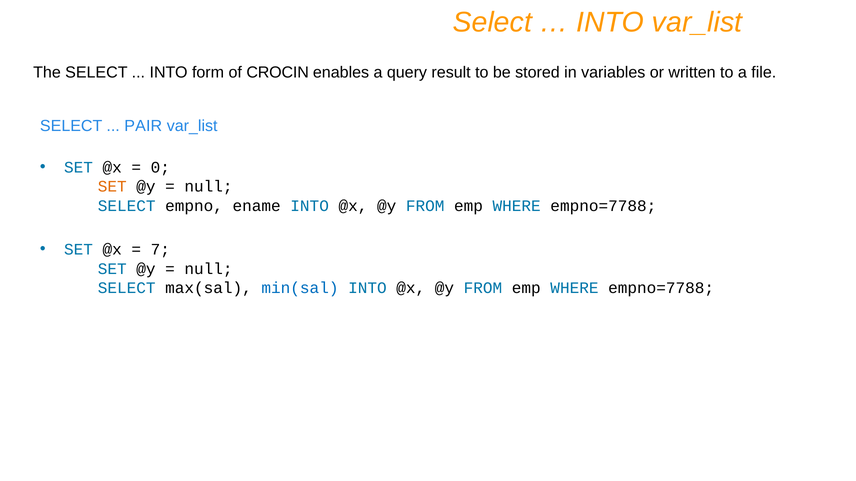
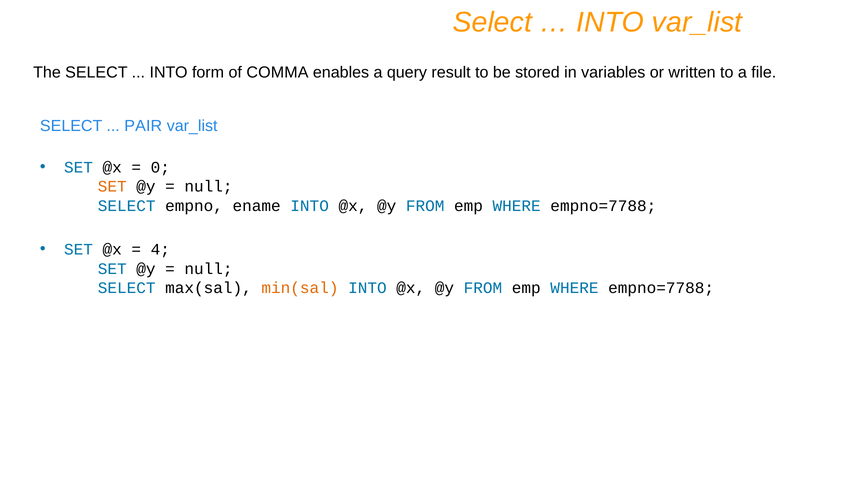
CROCIN: CROCIN -> COMMA
7: 7 -> 4
min(sal colour: blue -> orange
